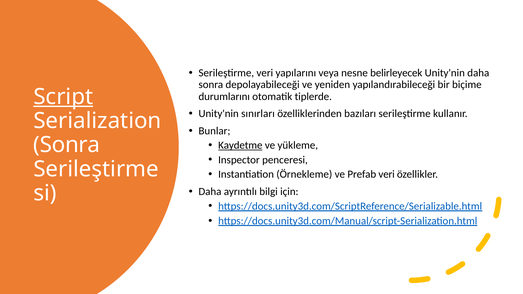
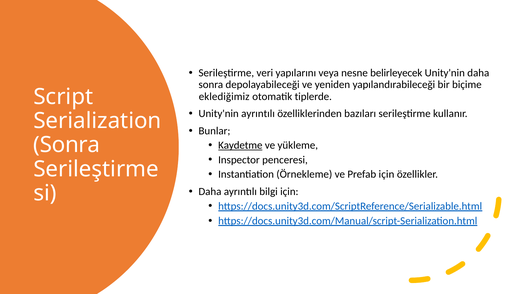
Script underline: present -> none
durumlarını: durumlarını -> eklediğimiz
Unity'nin sınırları: sınırları -> ayrıntılı
Prefab veri: veri -> için
